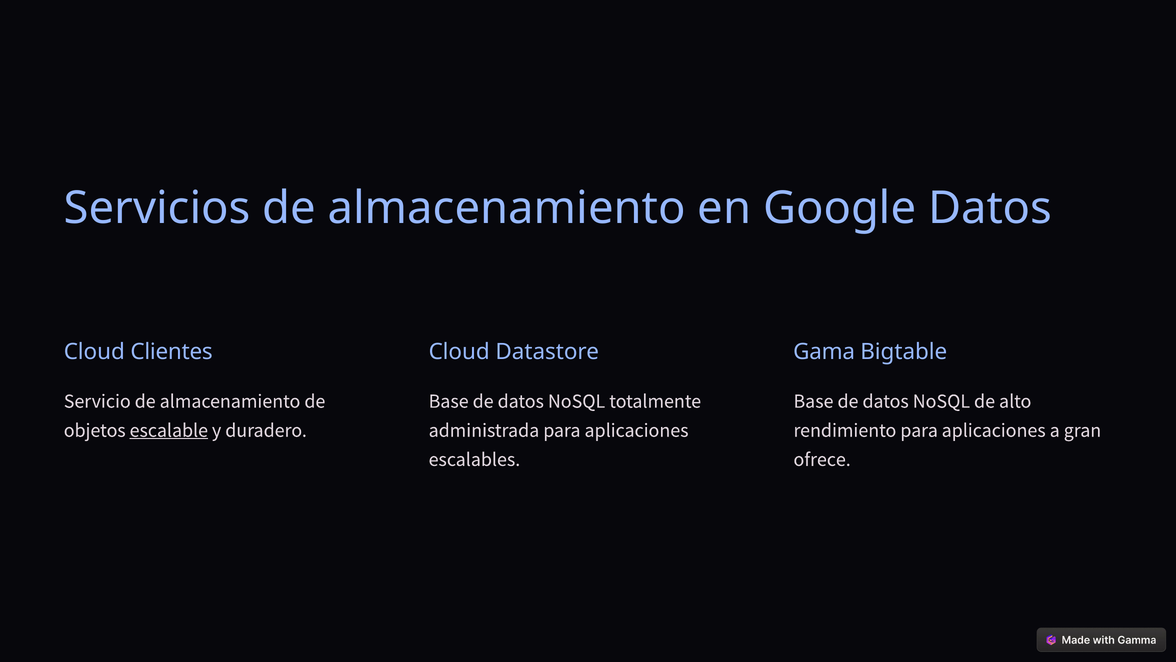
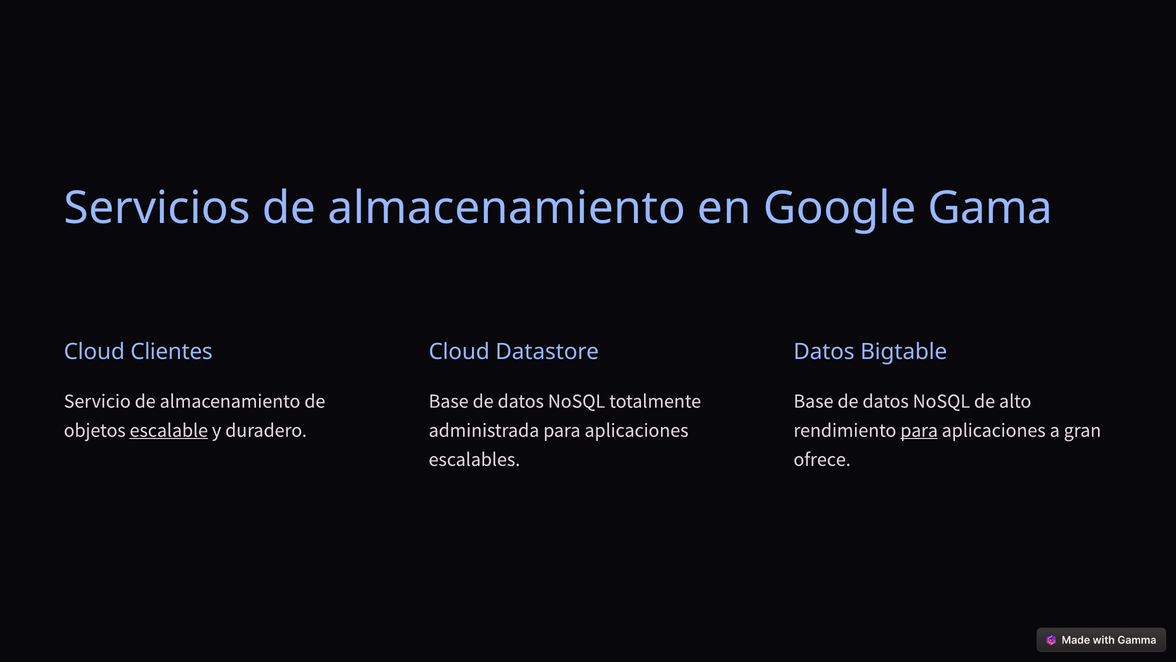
Google Datos: Datos -> Gama
Gama at (824, 351): Gama -> Datos
para at (919, 431) underline: none -> present
